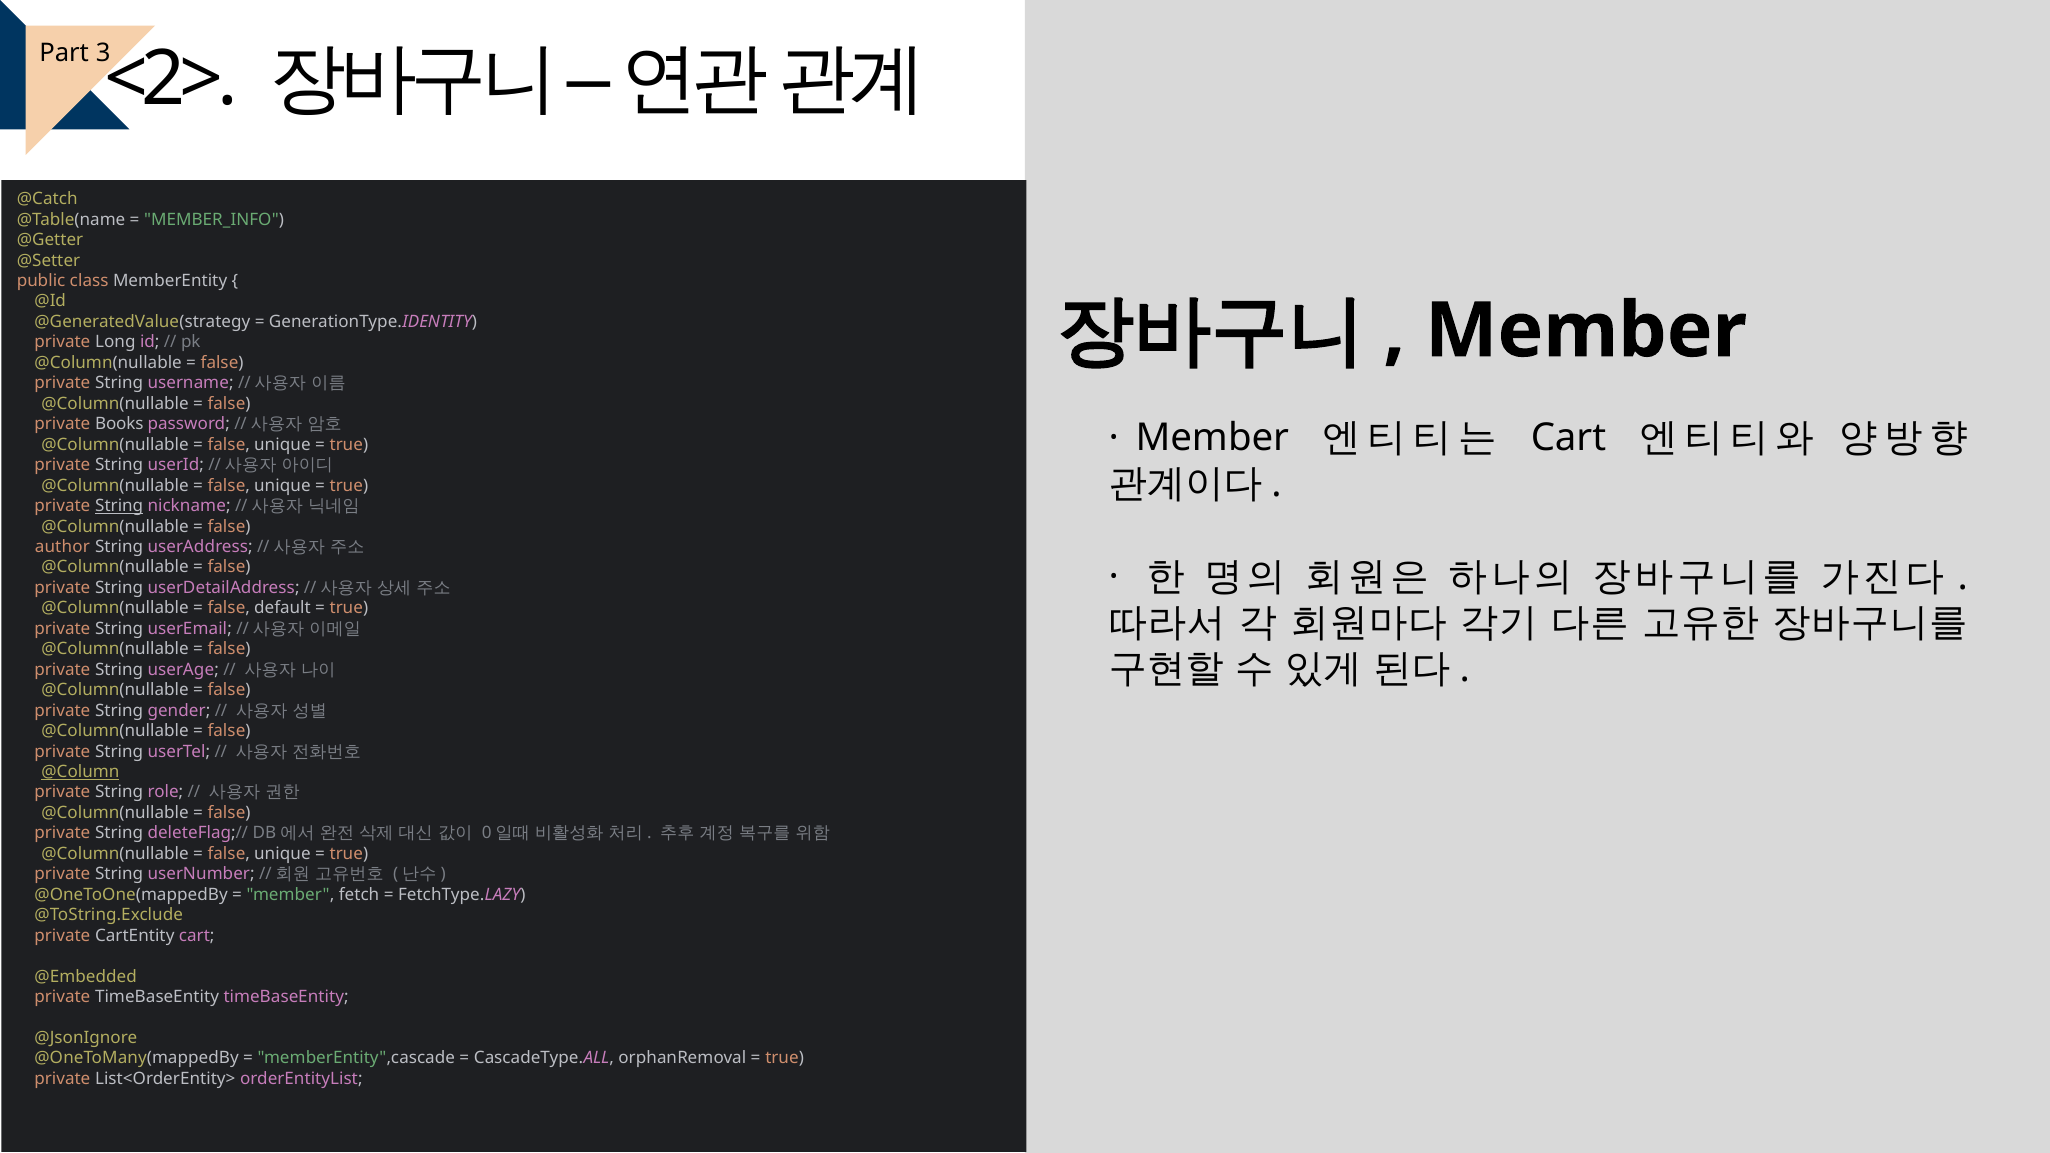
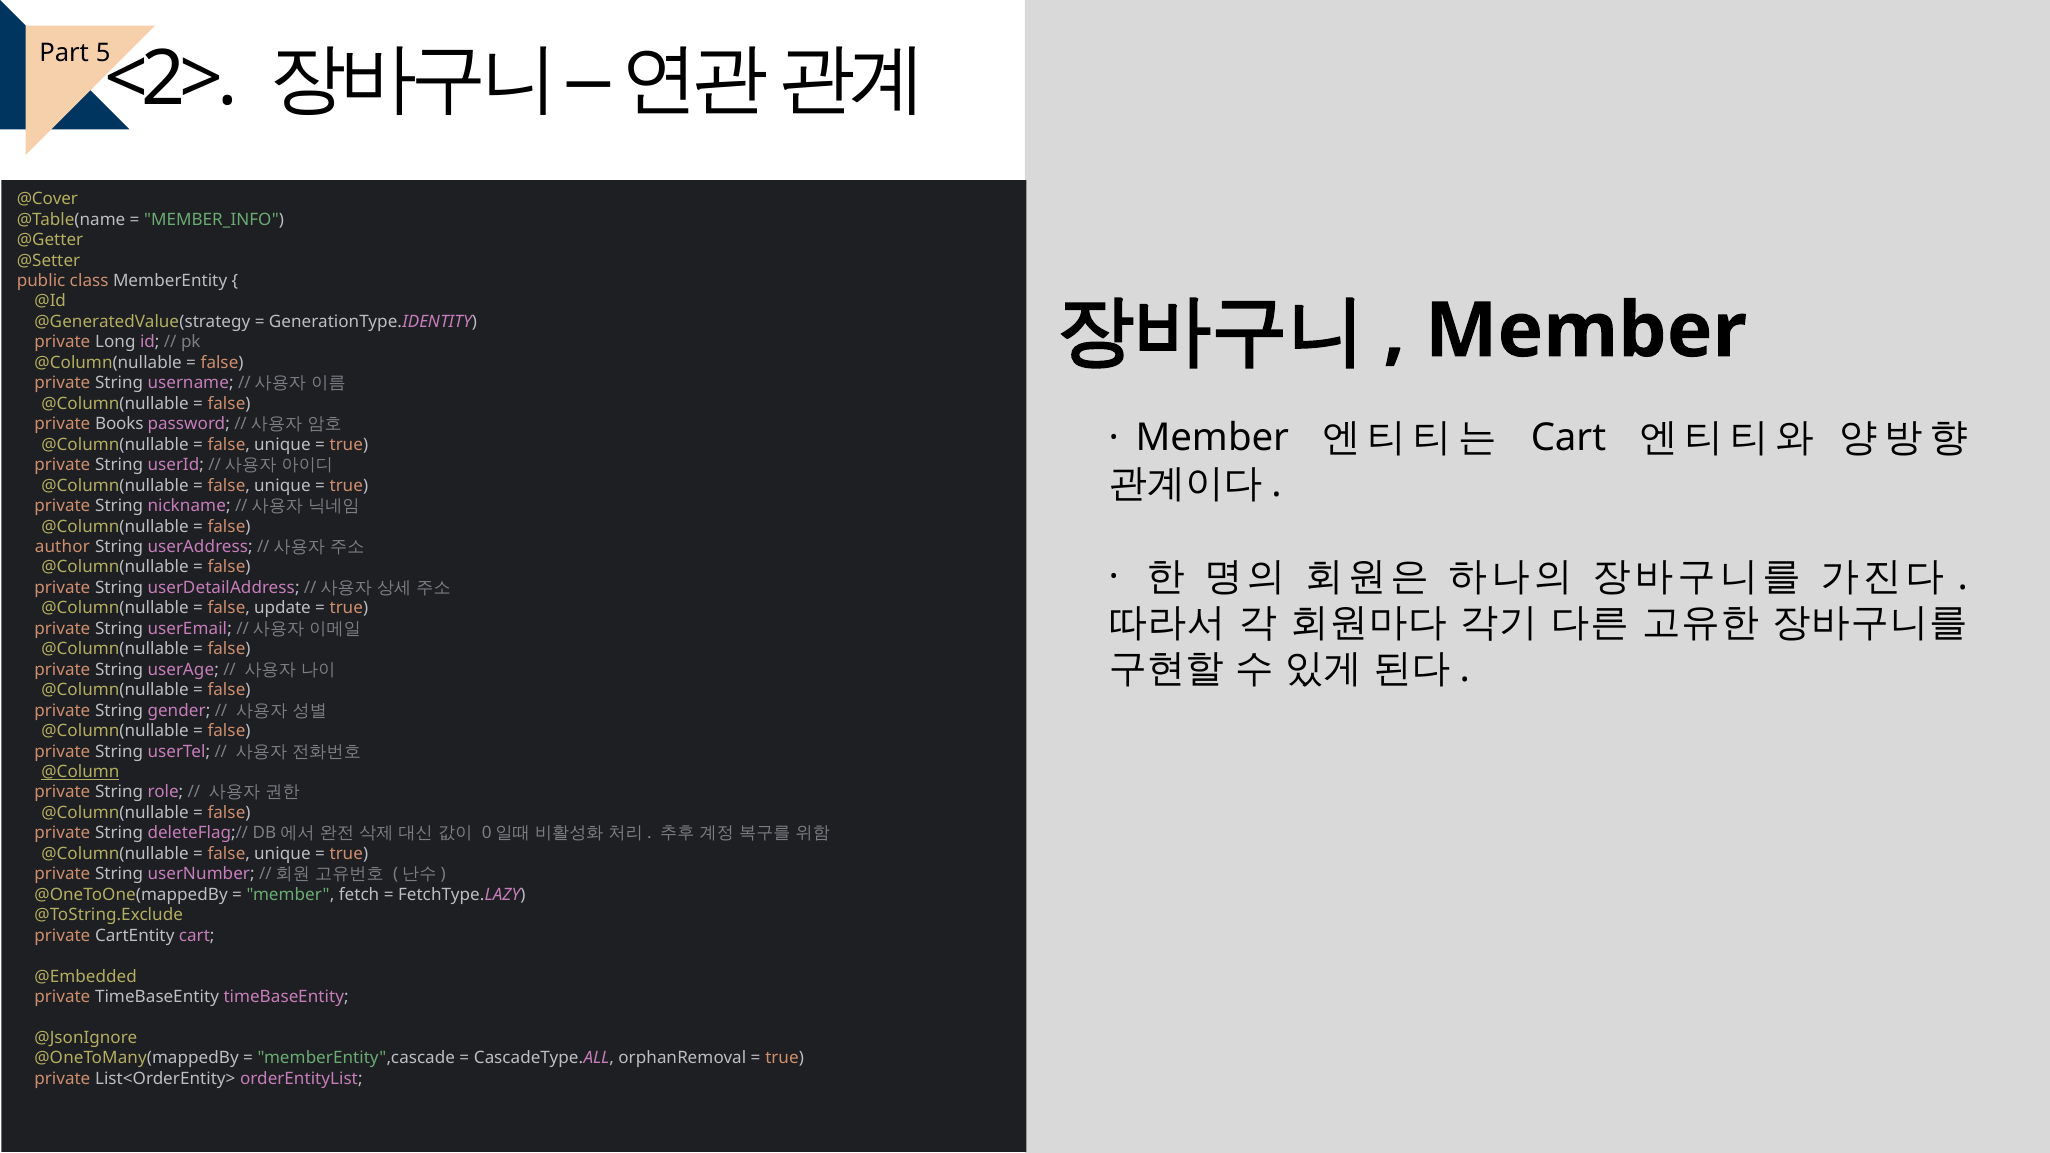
3: 3 -> 5
@Catch: @Catch -> @Cover
String at (119, 506) underline: present -> none
default: default -> update
